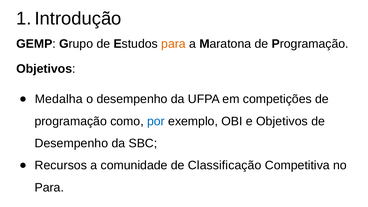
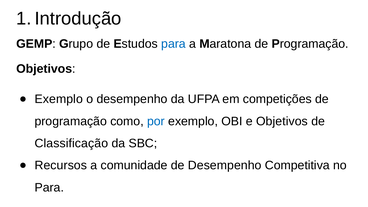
para at (173, 44) colour: orange -> blue
Medalha at (59, 99): Medalha -> Exemplo
Desempenho at (71, 143): Desempenho -> Classificação
de Classificação: Classificação -> Desempenho
